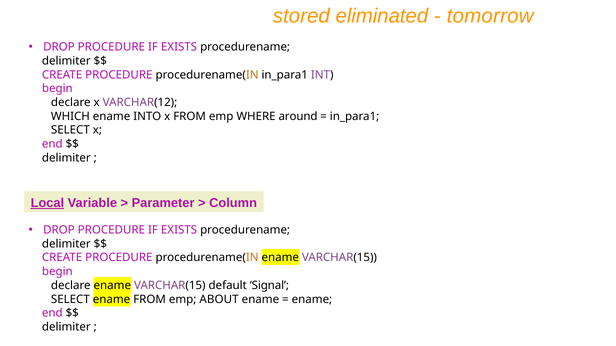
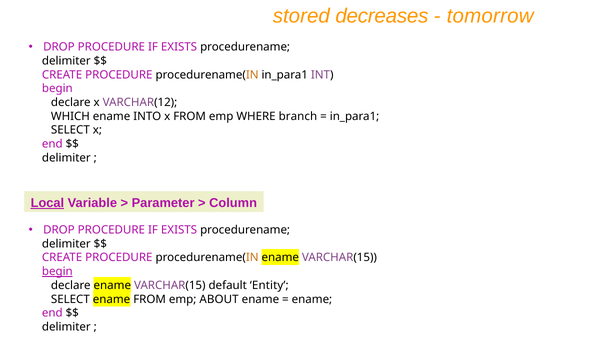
eliminated: eliminated -> decreases
around: around -> branch
begin at (57, 272) underline: none -> present
Signal: Signal -> Entity
